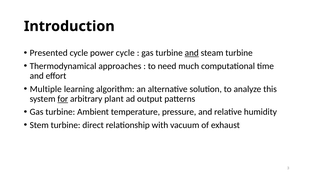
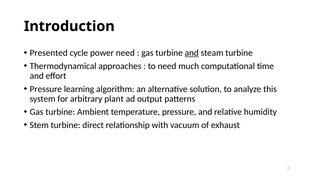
power cycle: cycle -> need
Multiple at (46, 89): Multiple -> Pressure
for underline: present -> none
